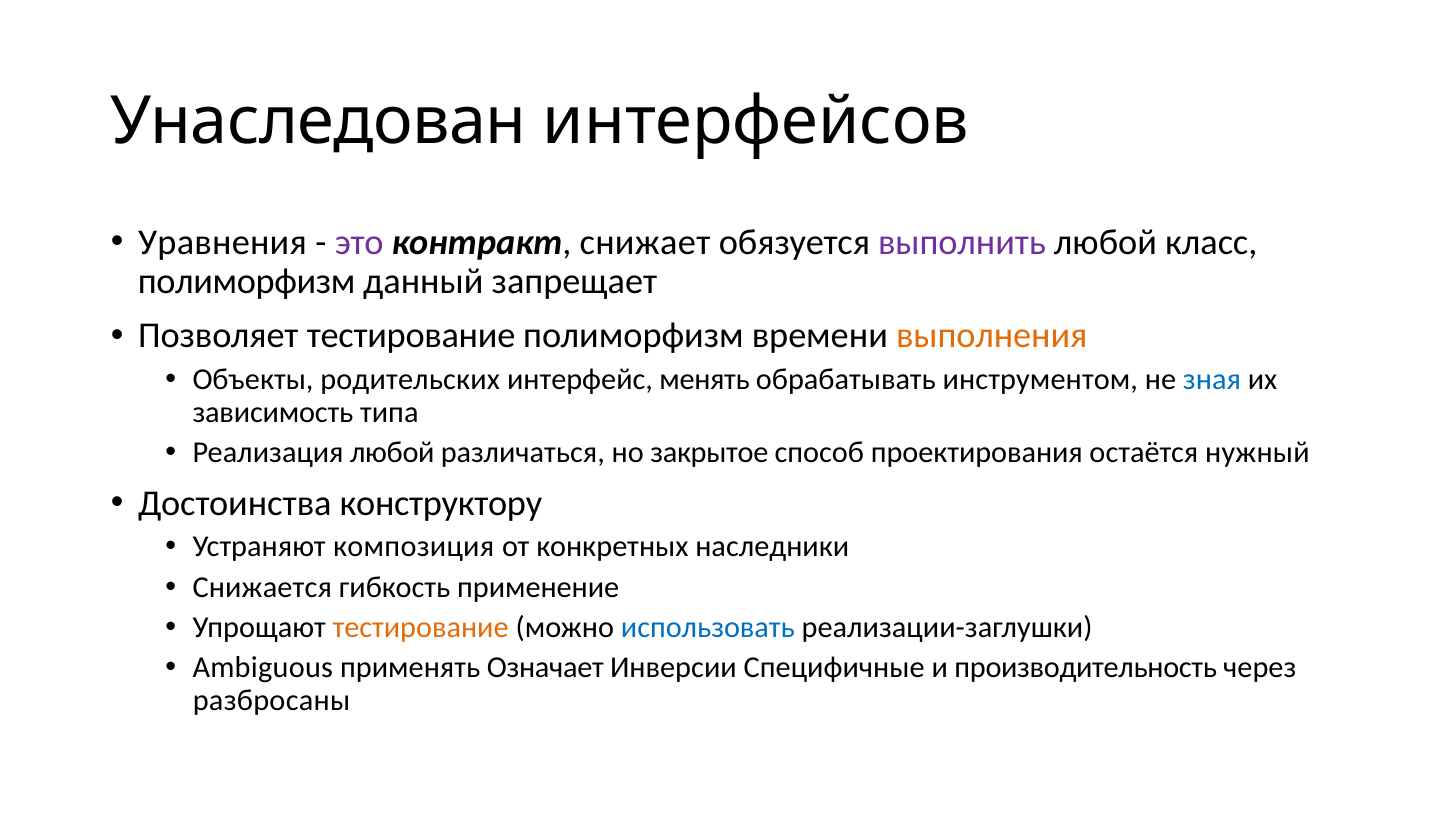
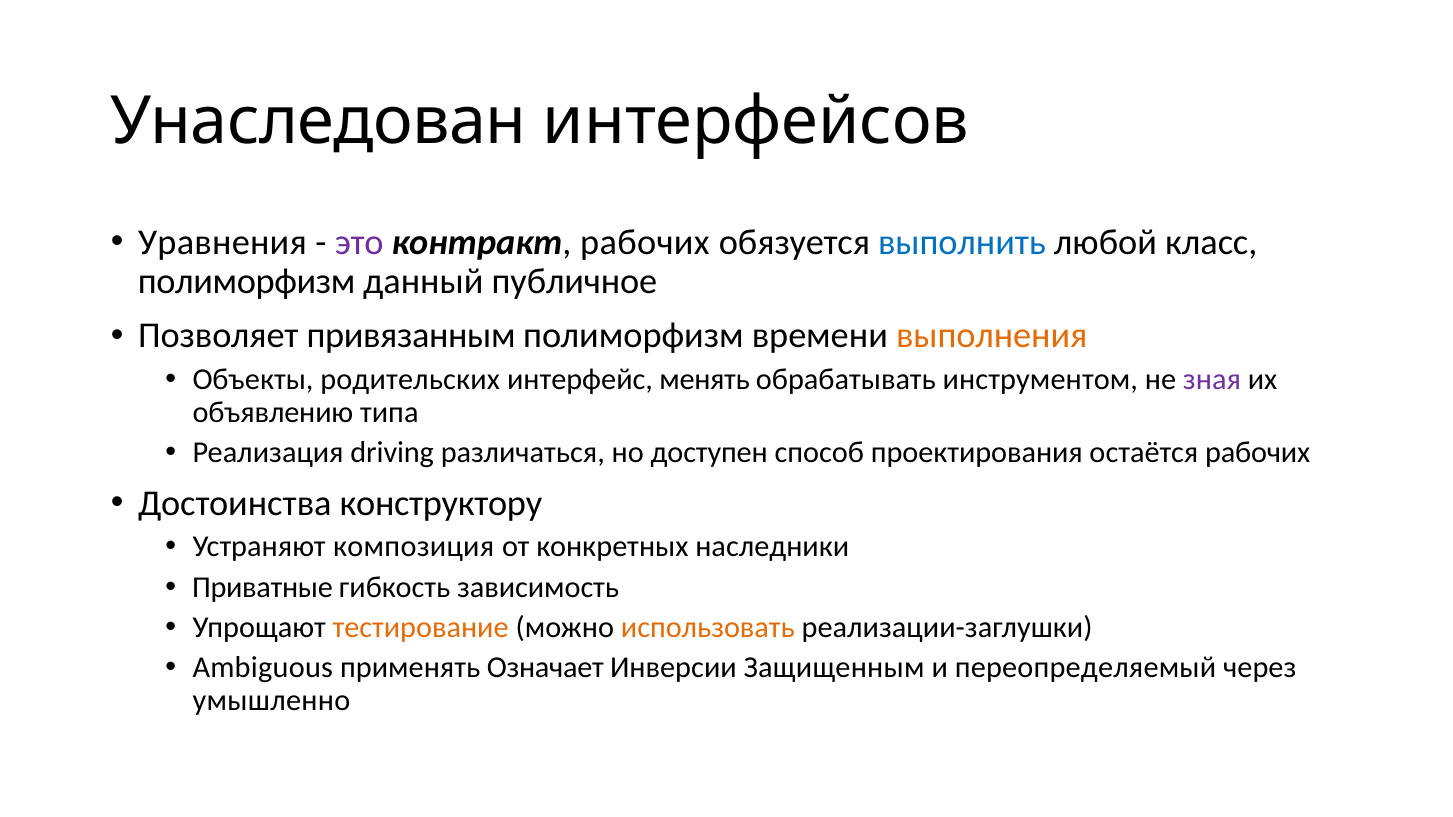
контракт снижает: снижает -> рабочих
выполнить colour: purple -> blue
запрещает: запрещает -> публичное
Позволяет тестирование: тестирование -> привязанным
зная colour: blue -> purple
зависимость: зависимость -> объявлению
Реализация любой: любой -> driving
закрытое: закрытое -> доступен
остаётся нужный: нужный -> рабочих
Снижается: Снижается -> Приватные
применение: применение -> зависимость
использовать colour: blue -> orange
Специфичные: Специфичные -> Защищенным
производительность: производительность -> переопределяемый
разбросаны: разбросаны -> умышленно
